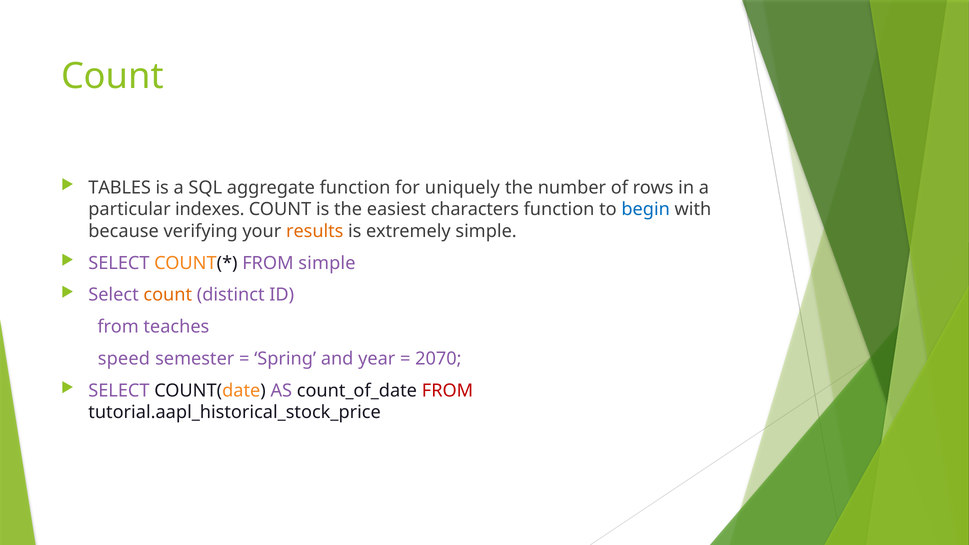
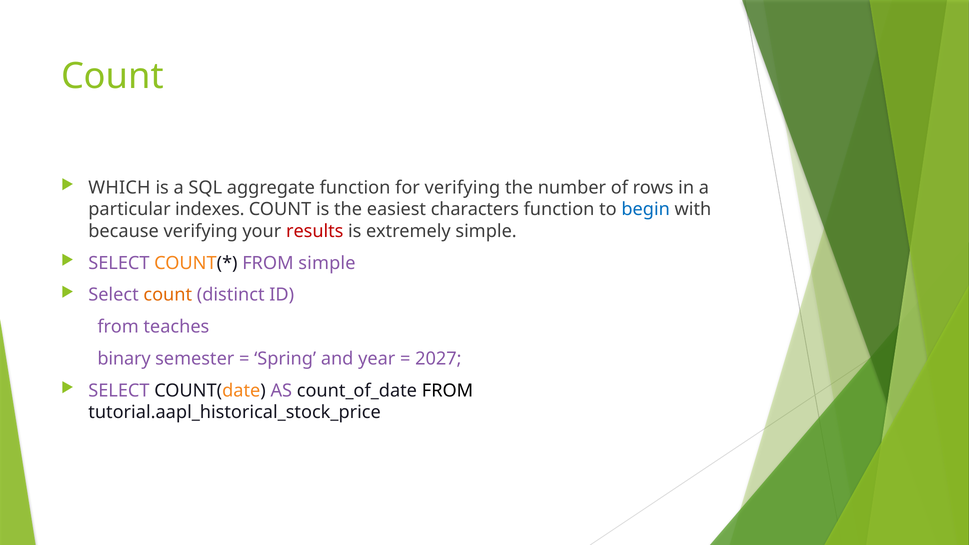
TABLES: TABLES -> WHICH
for uniquely: uniquely -> verifying
results colour: orange -> red
speed: speed -> binary
2070: 2070 -> 2027
FROM at (448, 391) colour: red -> black
